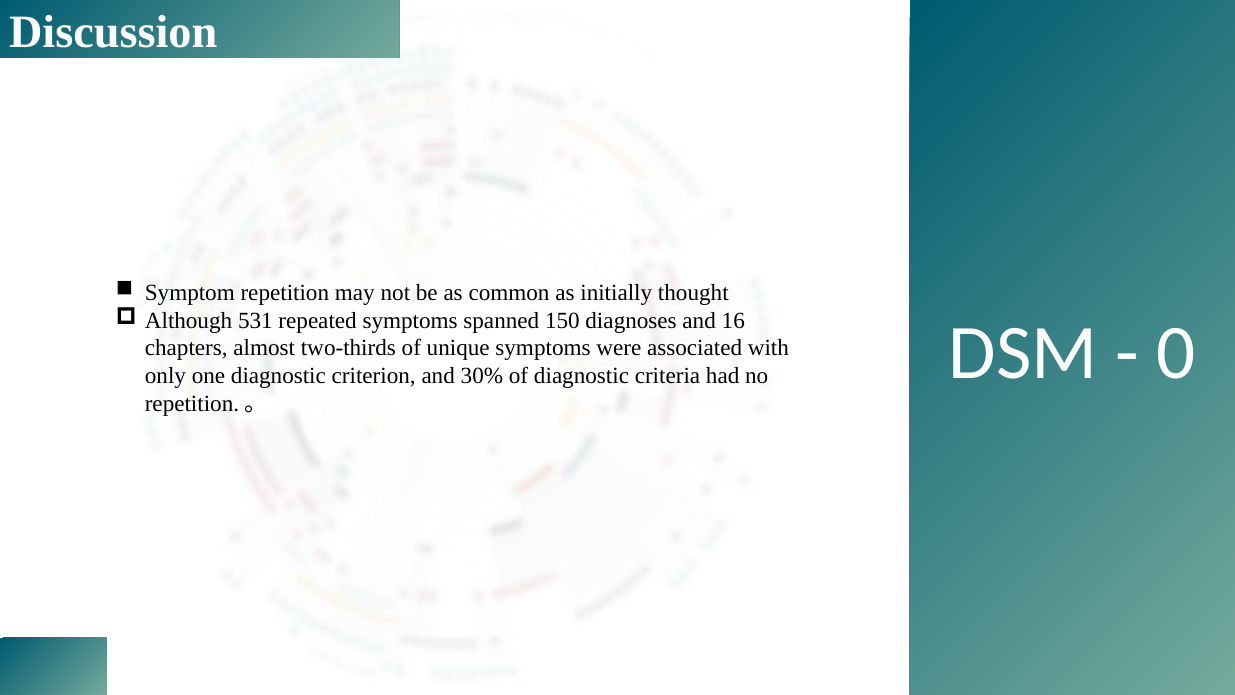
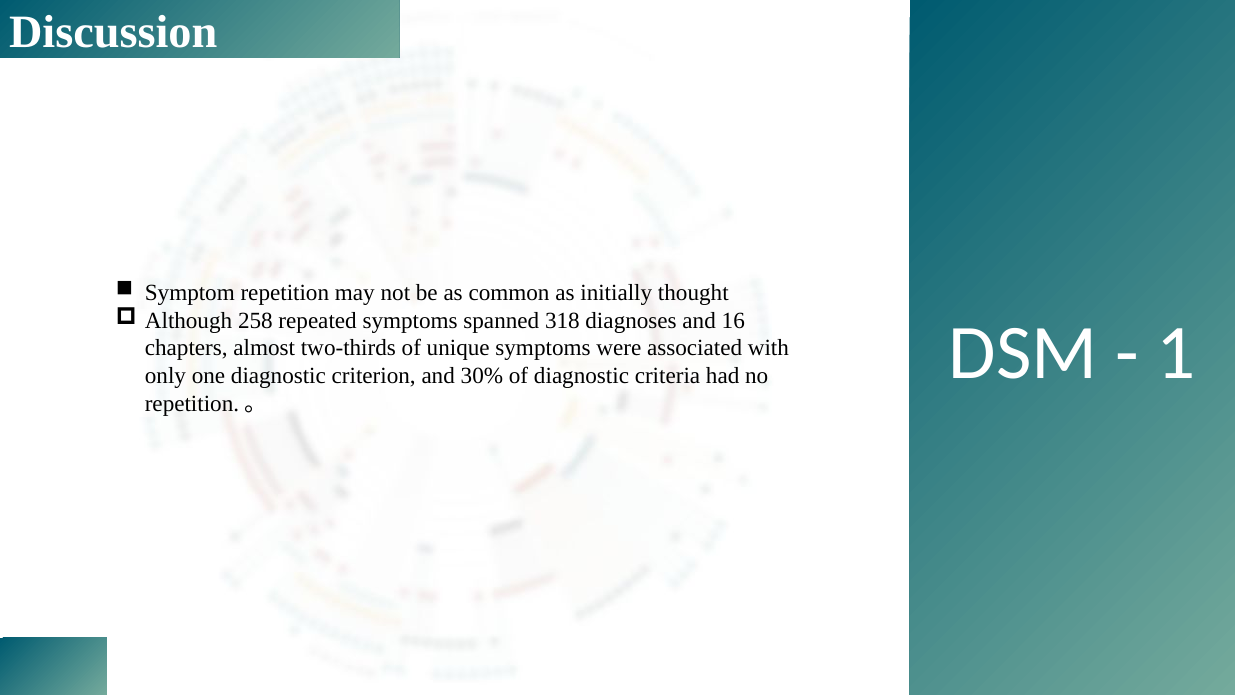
531: 531 -> 258
150: 150 -> 318
0: 0 -> 1
